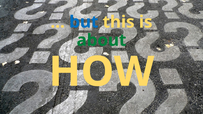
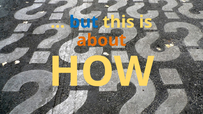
about colour: green -> orange
